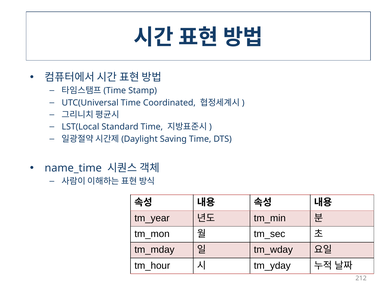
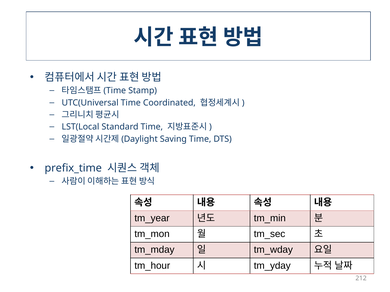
name_time: name_time -> prefix_time
